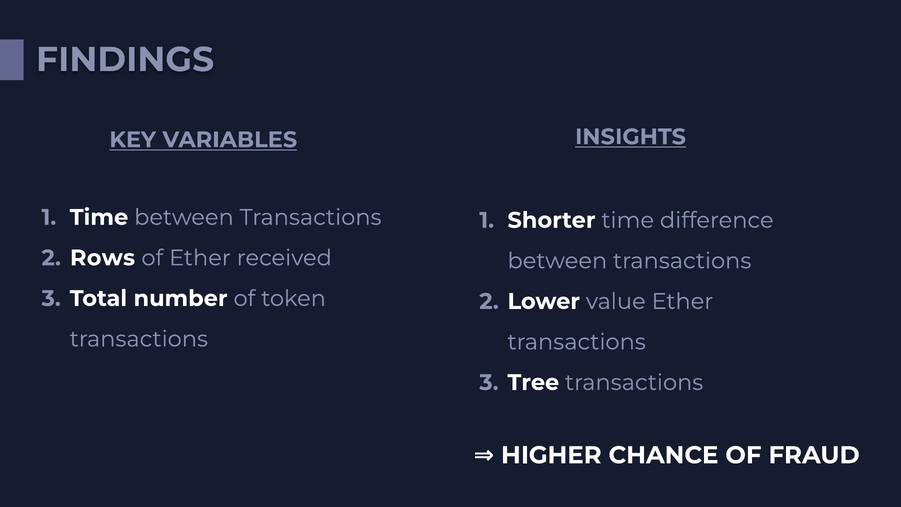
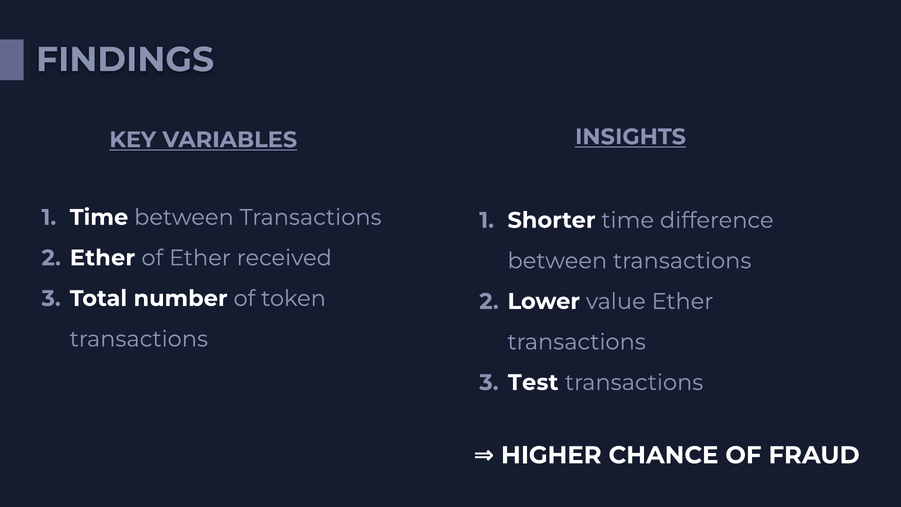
Rows at (103, 258): Rows -> Ether
Tree: Tree -> Test
